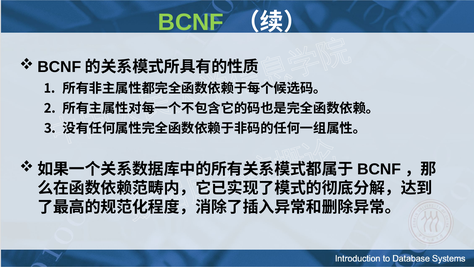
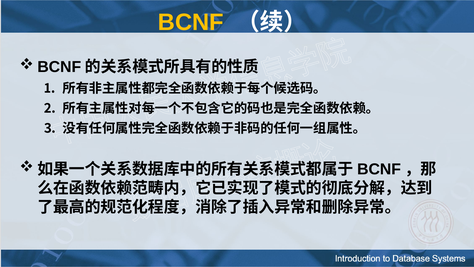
BCNF colour: light green -> yellow
